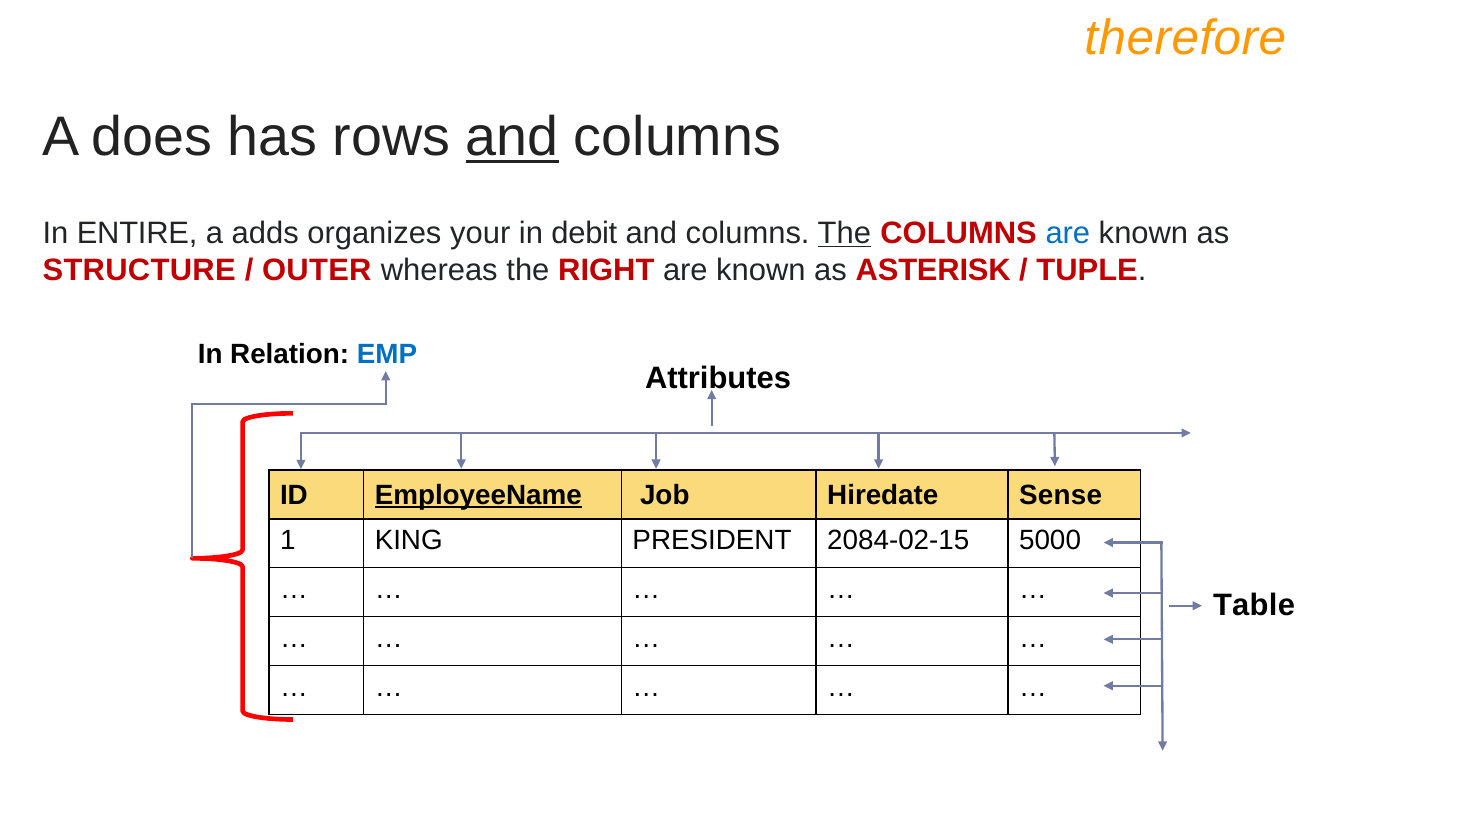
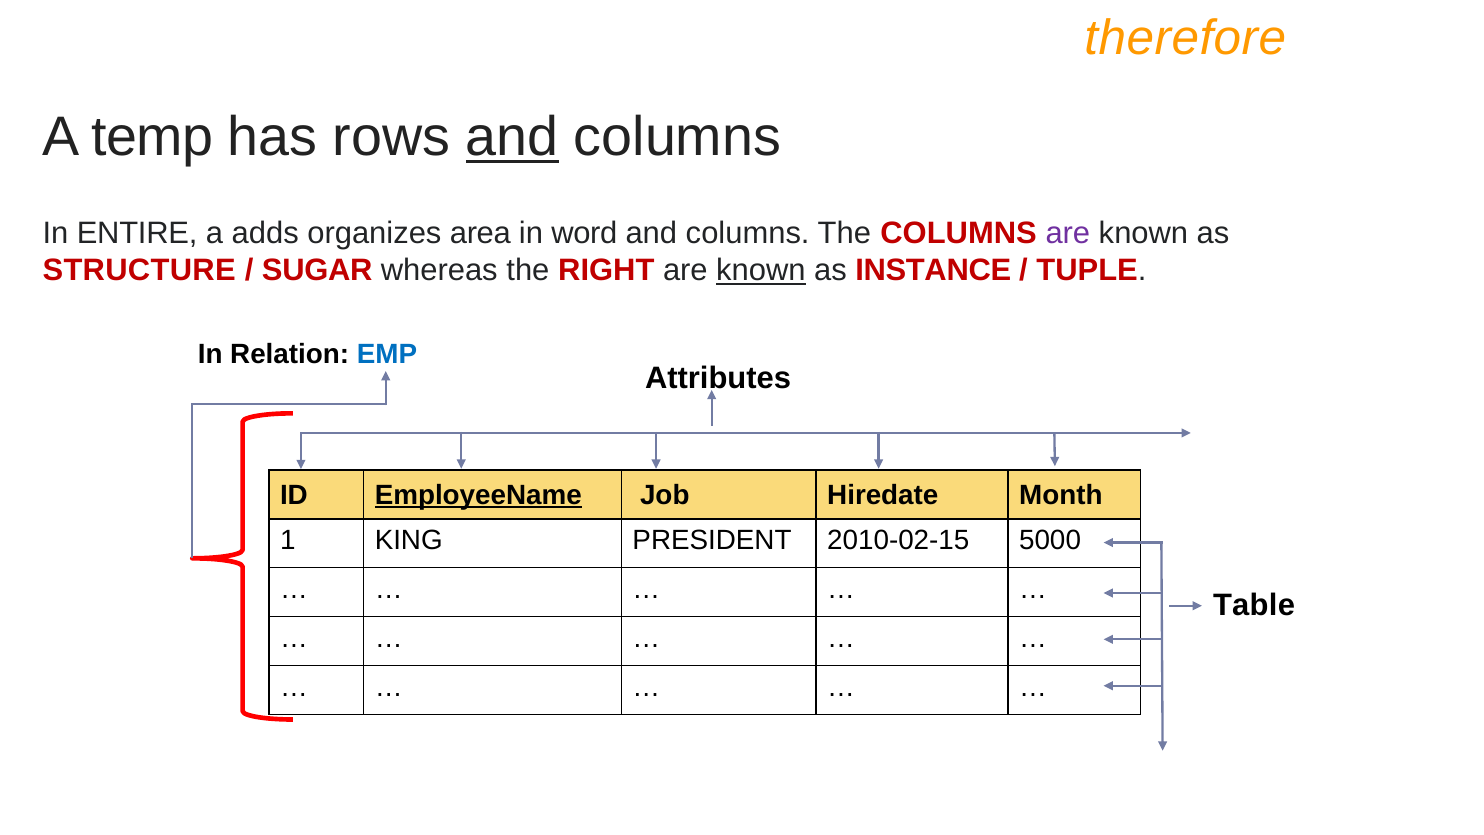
does: does -> temp
your: your -> area
debit: debit -> word
The at (844, 233) underline: present -> none
are at (1068, 233) colour: blue -> purple
OUTER: OUTER -> SUGAR
known at (761, 270) underline: none -> present
ASTERISK: ASTERISK -> INSTANCE
Sense: Sense -> Month
2084-02-15: 2084-02-15 -> 2010-02-15
